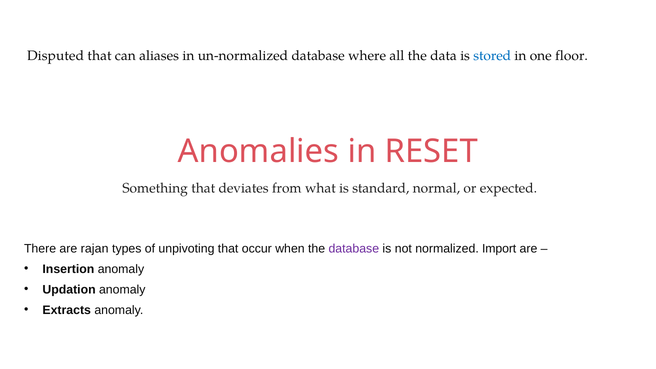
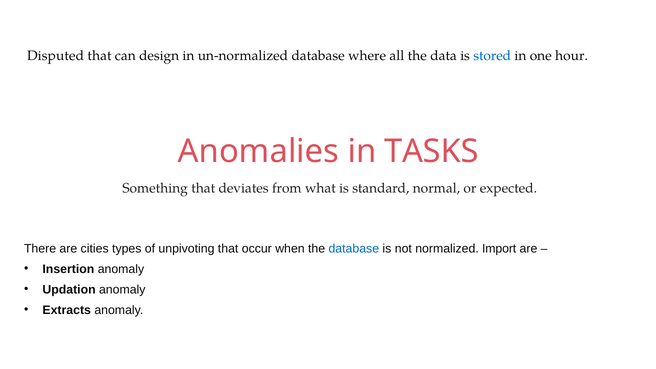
aliases: aliases -> design
floor: floor -> hour
RESET: RESET -> TASKS
rajan: rajan -> cities
database at (354, 248) colour: purple -> blue
